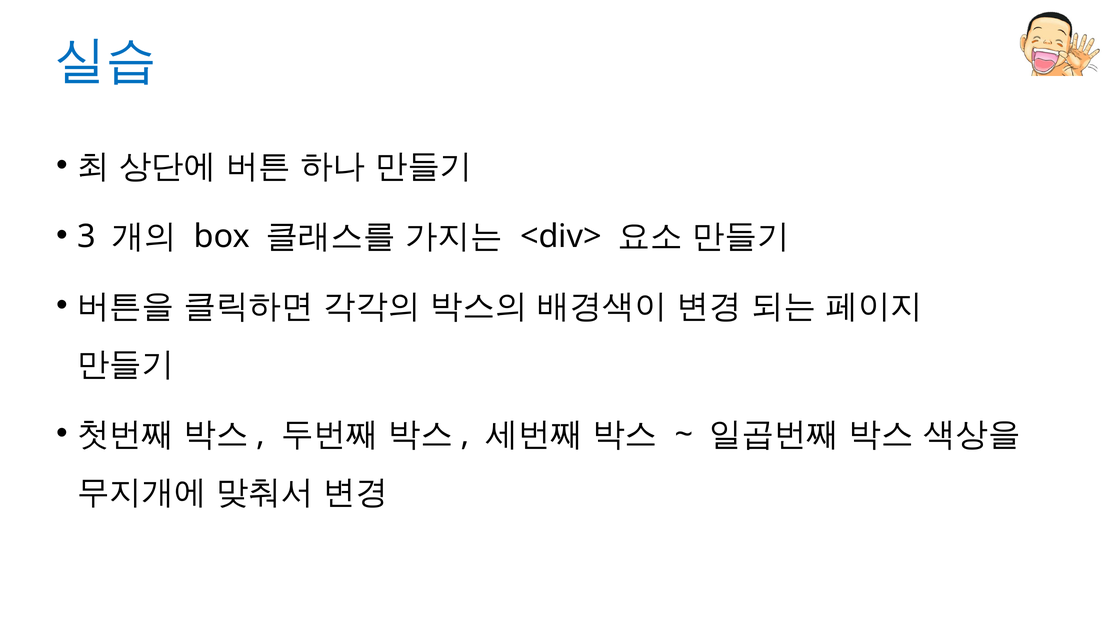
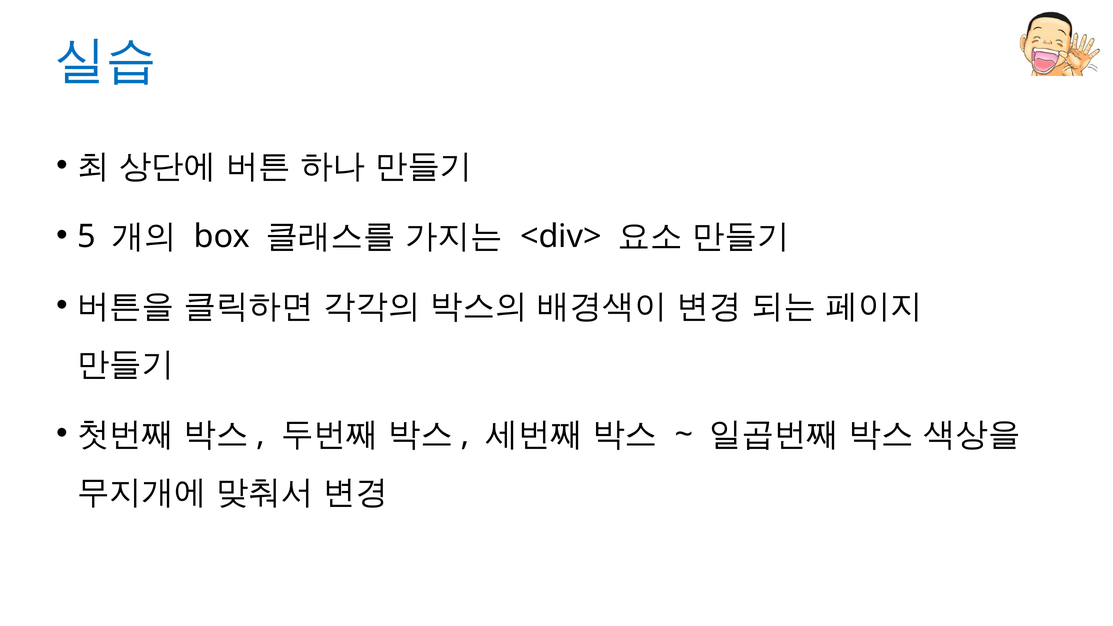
3: 3 -> 5
